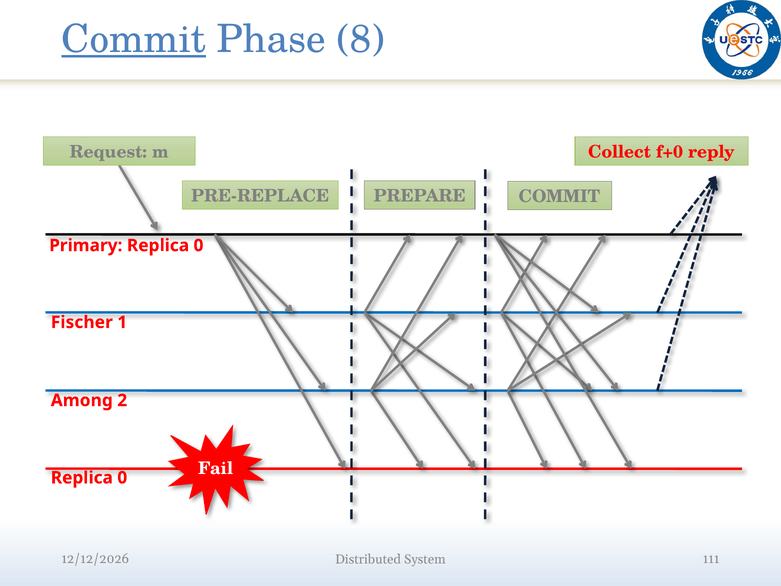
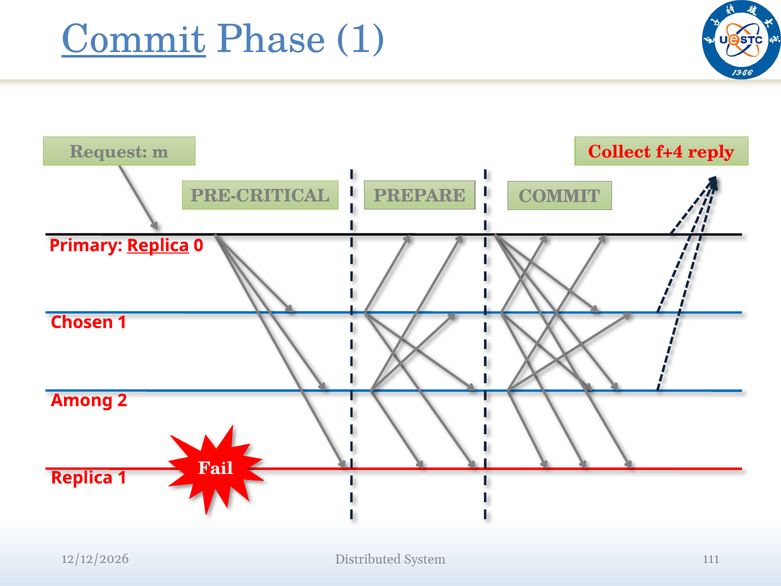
Phase 8: 8 -> 1
f+0: f+0 -> f+4
PRE-REPLACE: PRE-REPLACE -> PRE-CRITICAL
Replica at (158, 245) underline: none -> present
Fischer: Fischer -> Chosen
0 at (122, 478): 0 -> 1
